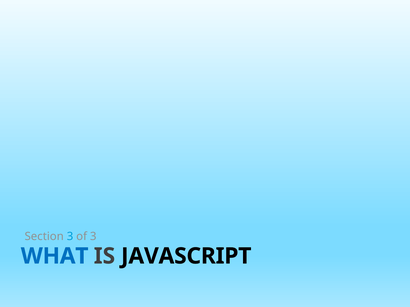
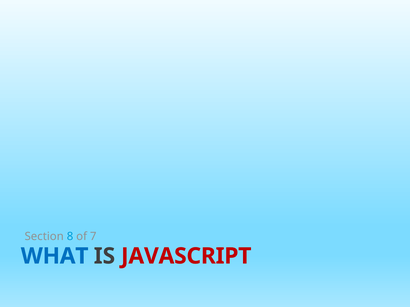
Section 3: 3 -> 8
of 3: 3 -> 7
JAVASCRIPT colour: black -> red
